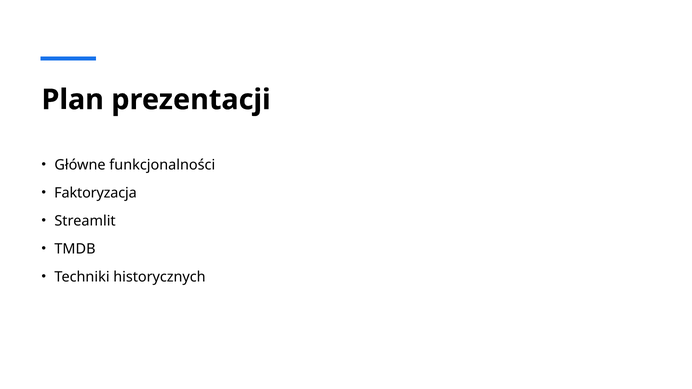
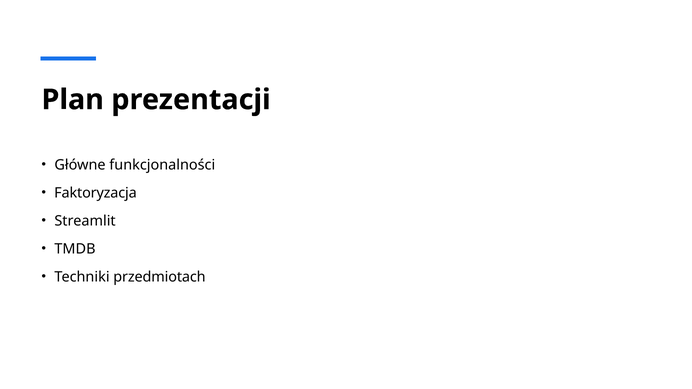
historycznych: historycznych -> przedmiotach
